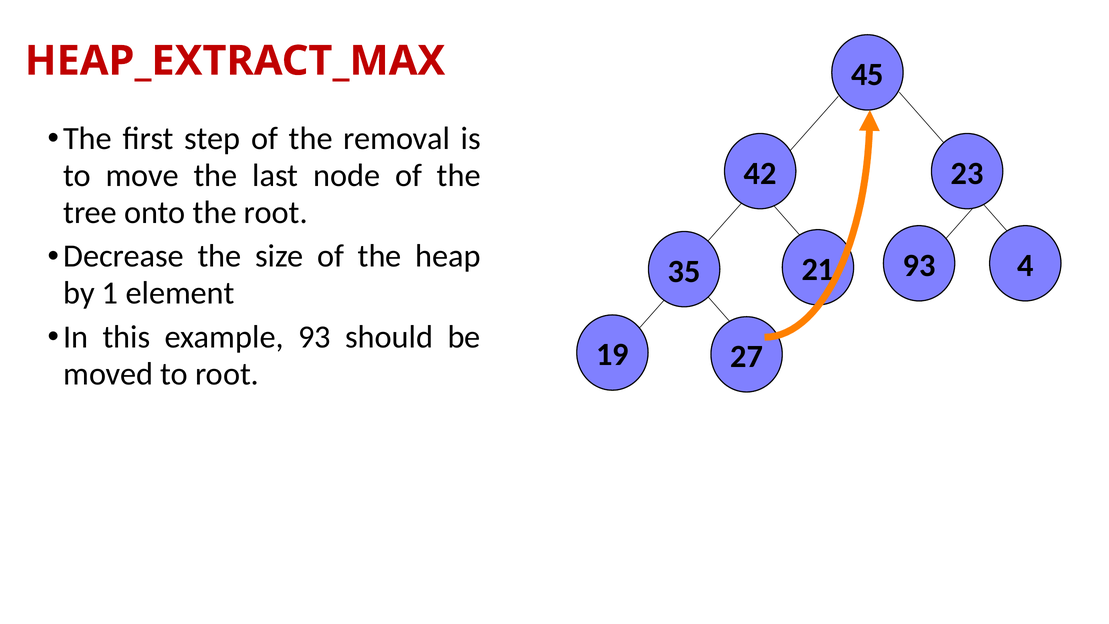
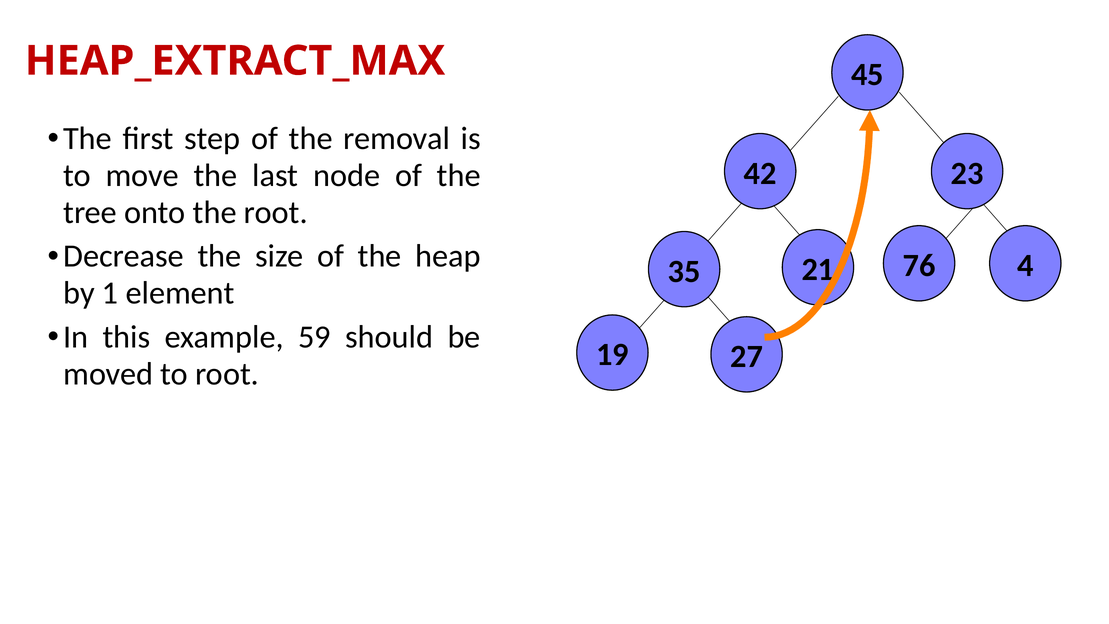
93 at (919, 265): 93 -> 76
example 93: 93 -> 59
